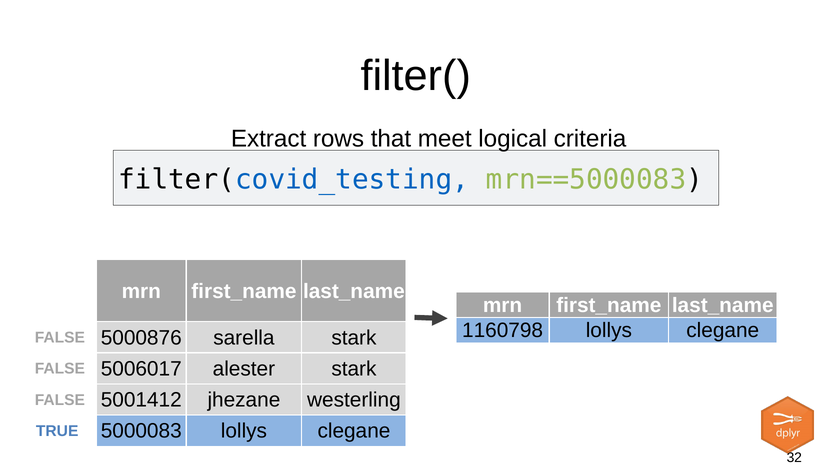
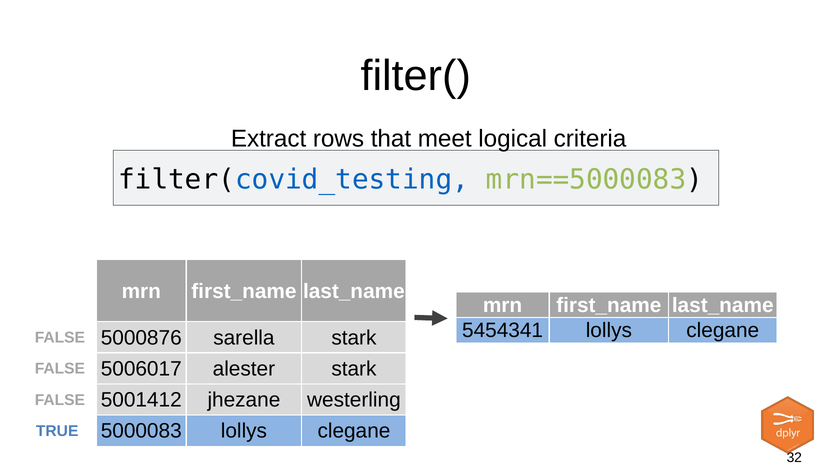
1160798: 1160798 -> 5454341
